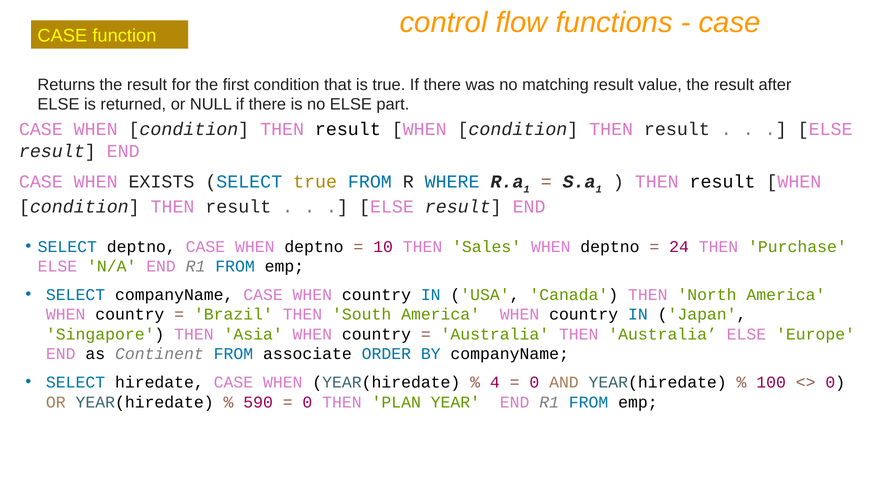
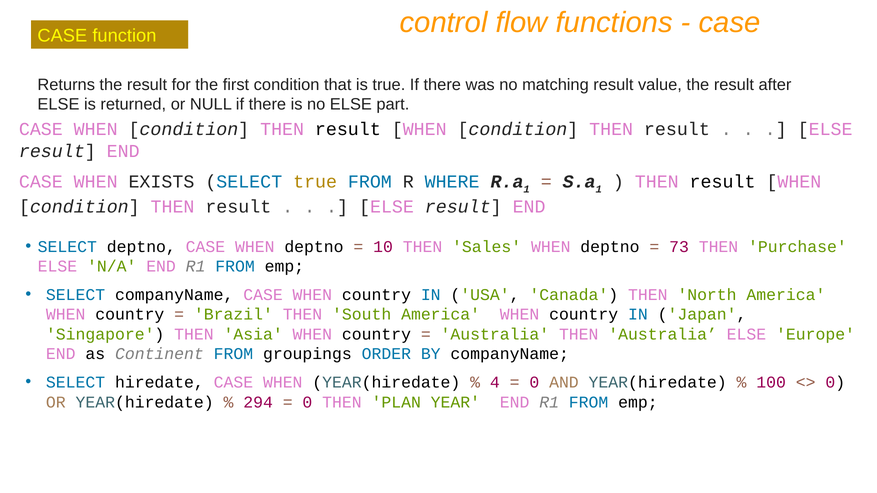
24: 24 -> 73
associate: associate -> groupings
590: 590 -> 294
